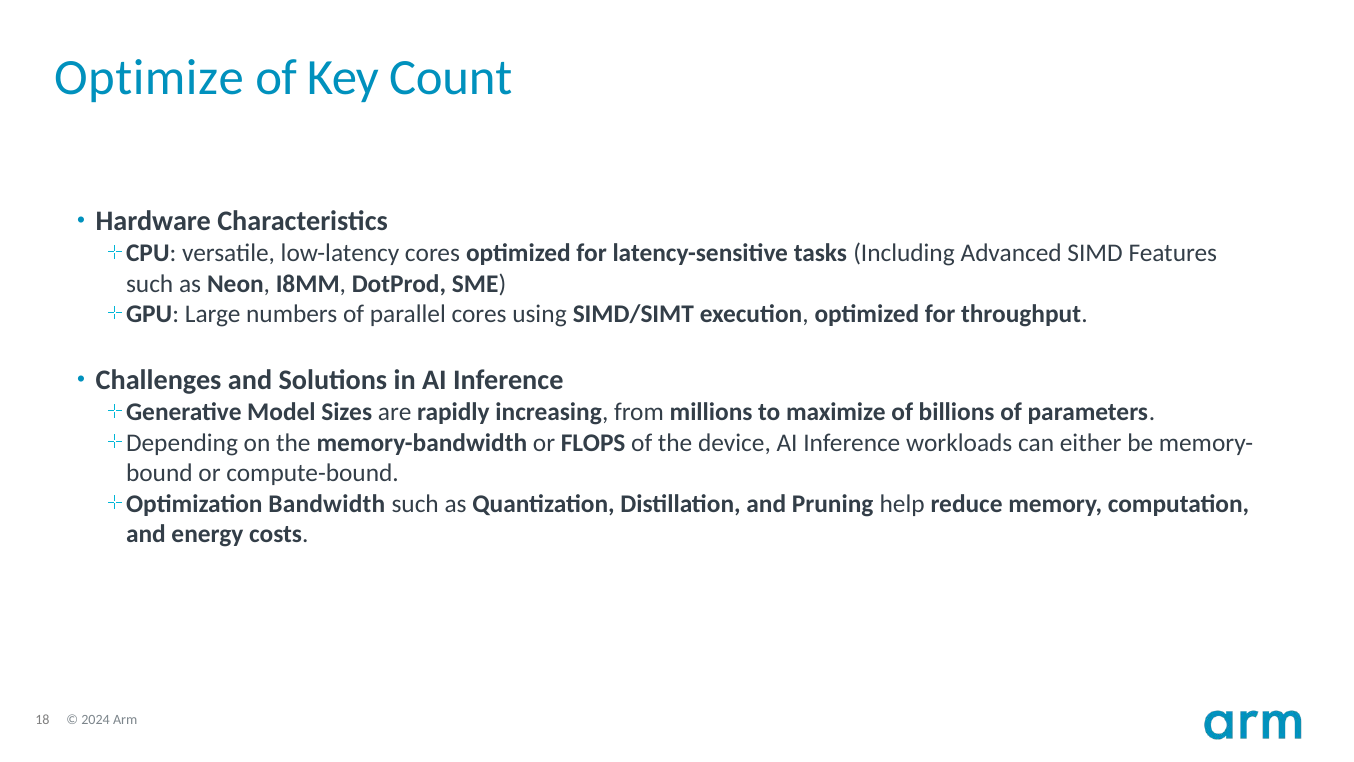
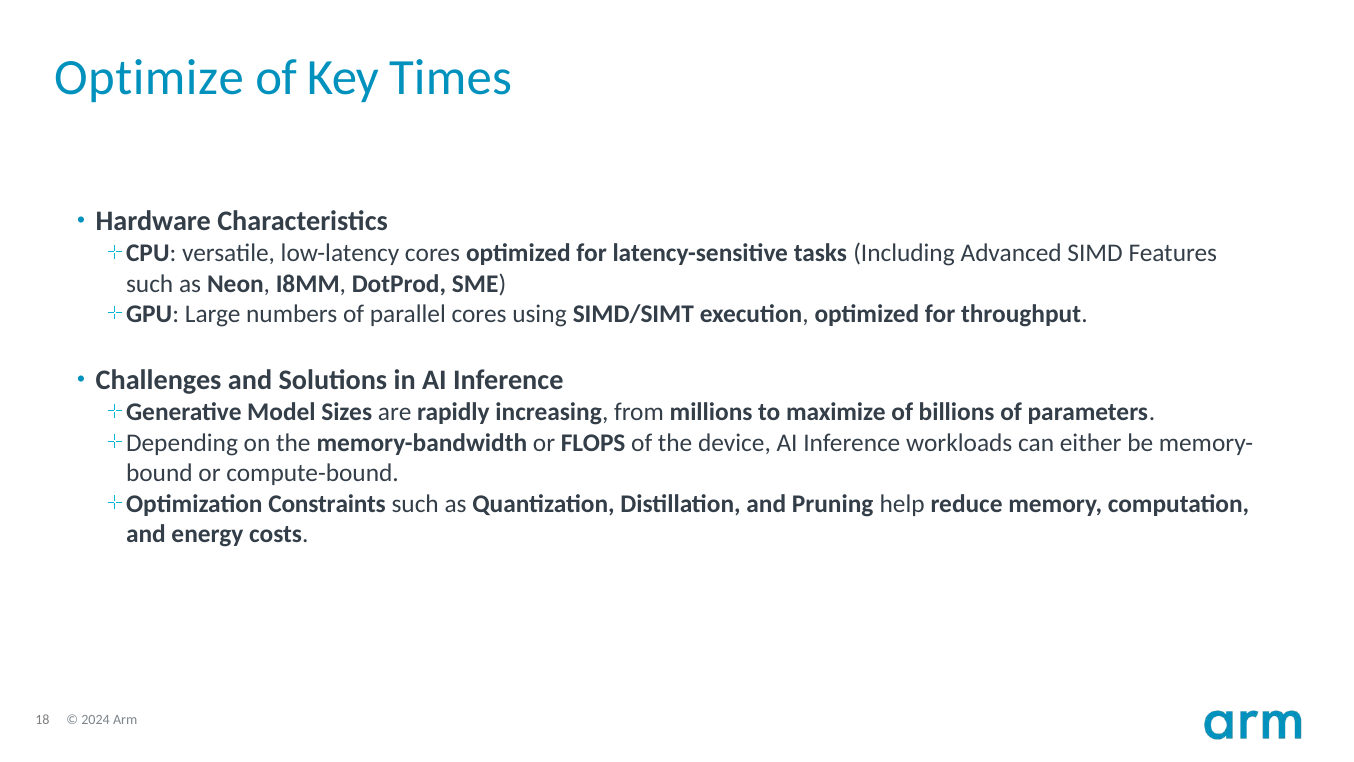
Count: Count -> Times
Bandwidth: Bandwidth -> Constraints
